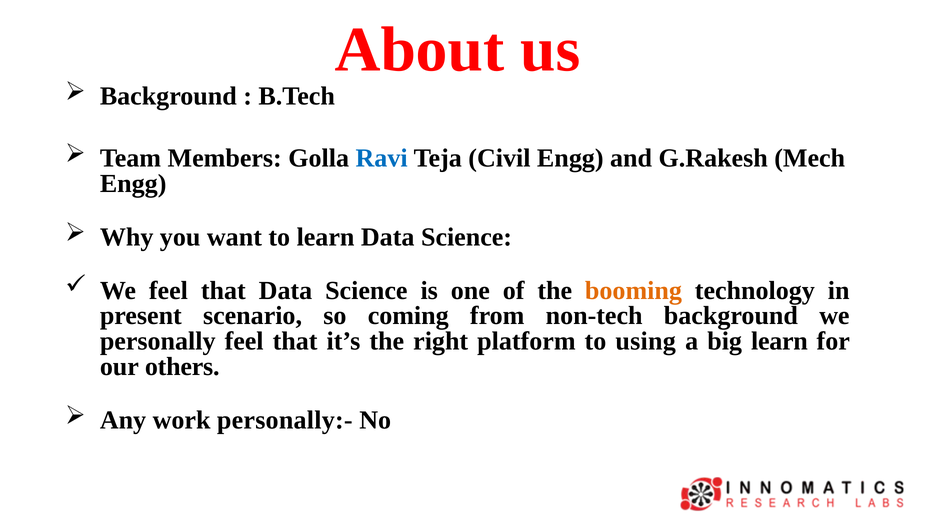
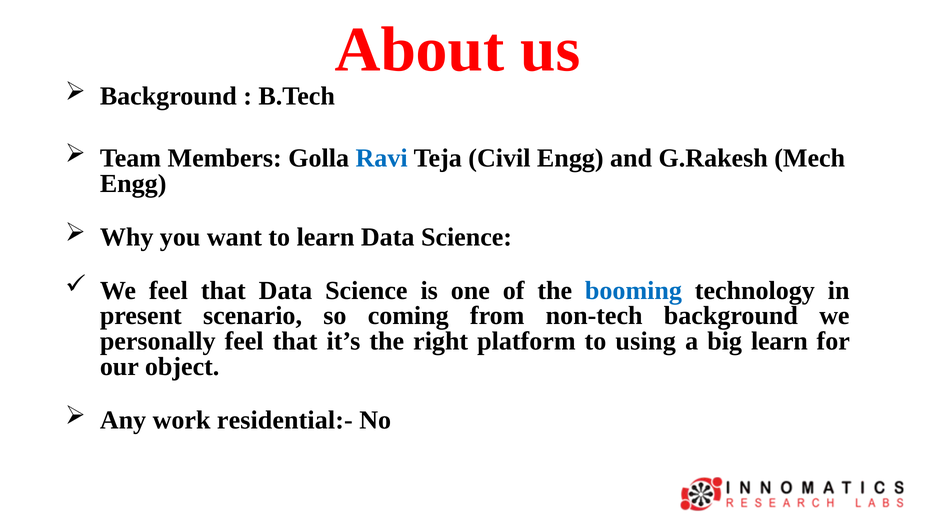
booming colour: orange -> blue
others: others -> object
personally:-: personally:- -> residential:-
